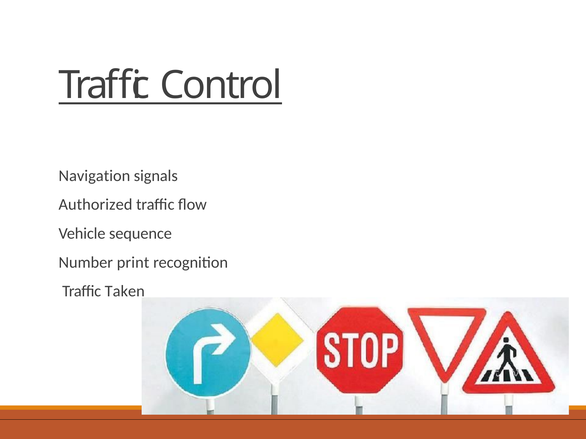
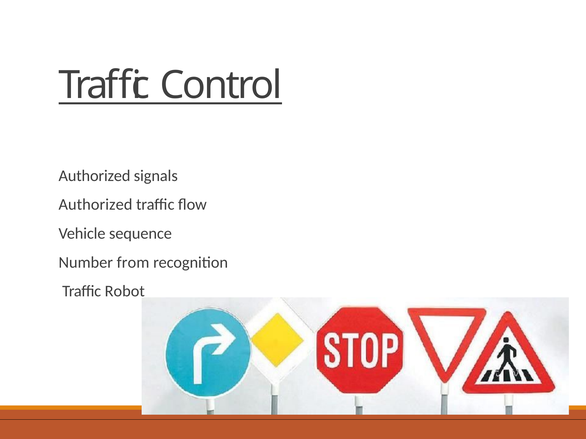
Navigation at (94, 176): Navigation -> Authorized
print: print -> from
Taken: Taken -> Robot
